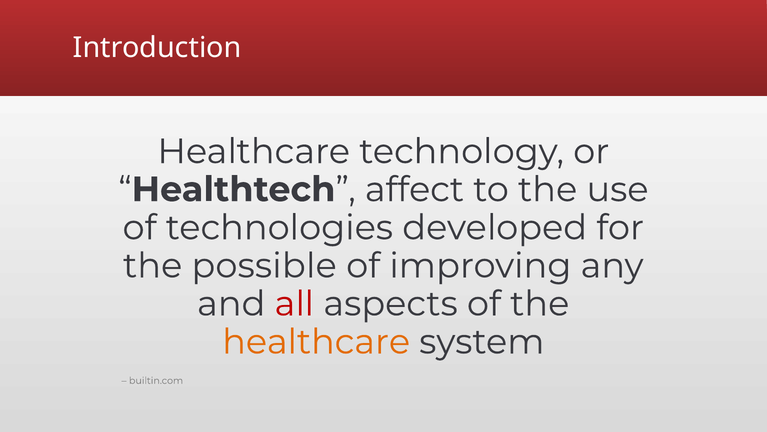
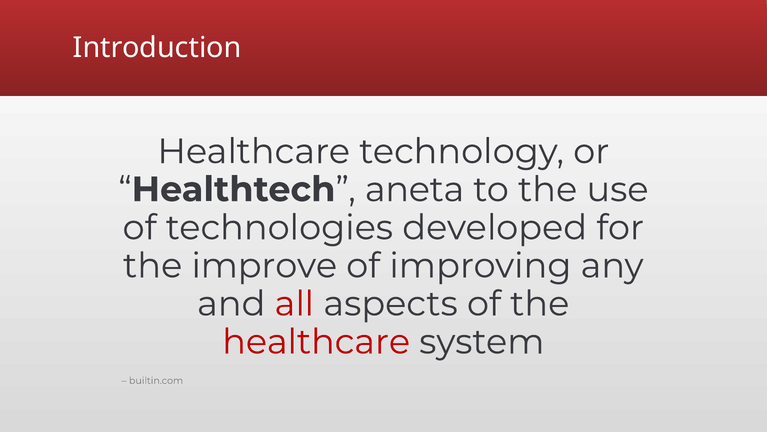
affect: affect -> aneta
possible: possible -> improve
healthcare at (316, 341) colour: orange -> red
